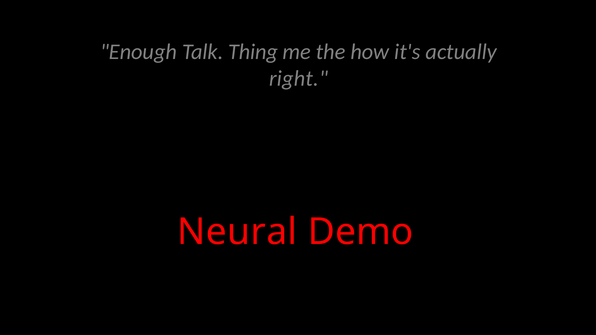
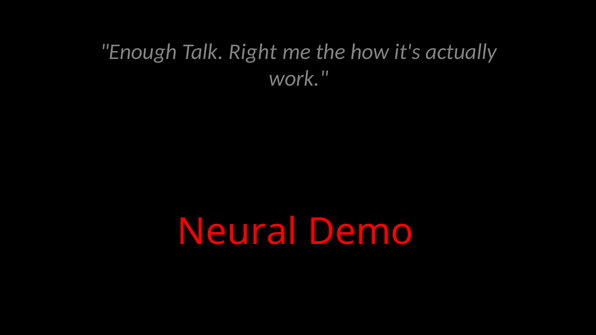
Thing: Thing -> Right
right: right -> work
